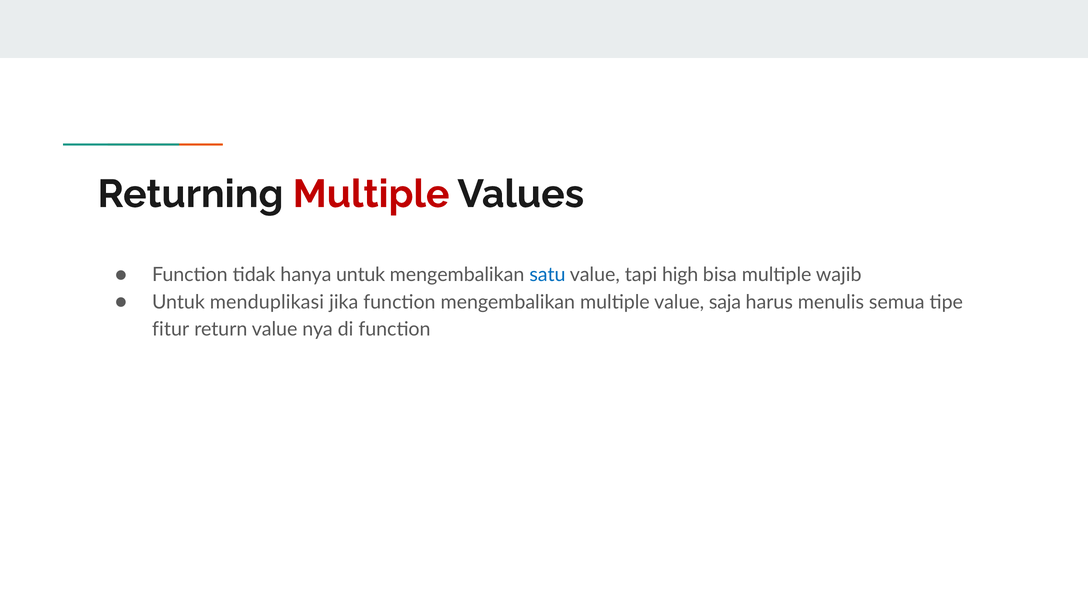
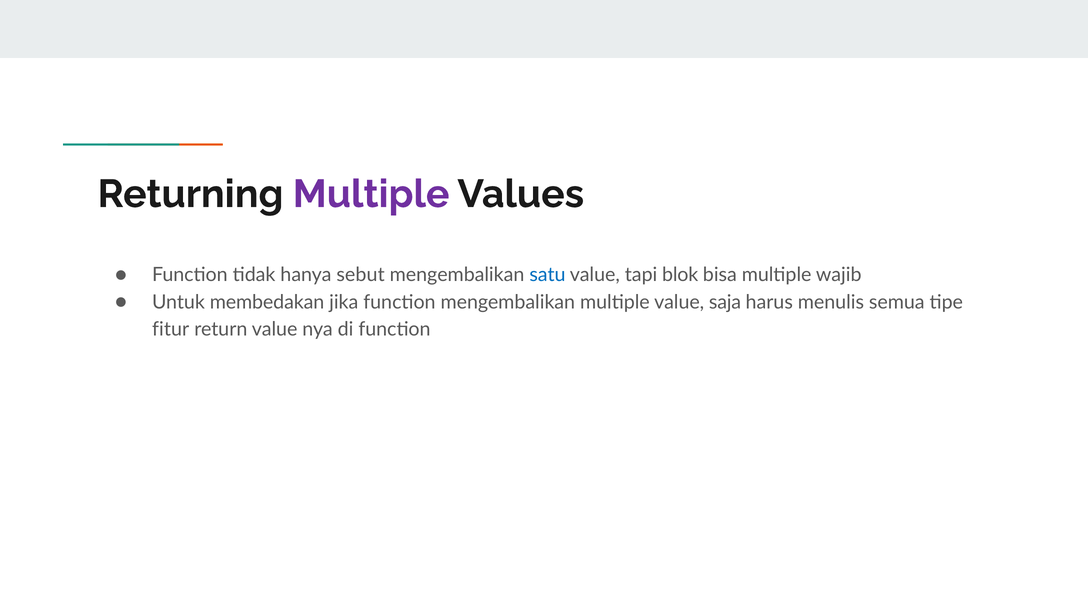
Multiple at (371, 194) colour: red -> purple
hanya untuk: untuk -> sebut
high: high -> blok
menduplikasi: menduplikasi -> membedakan
